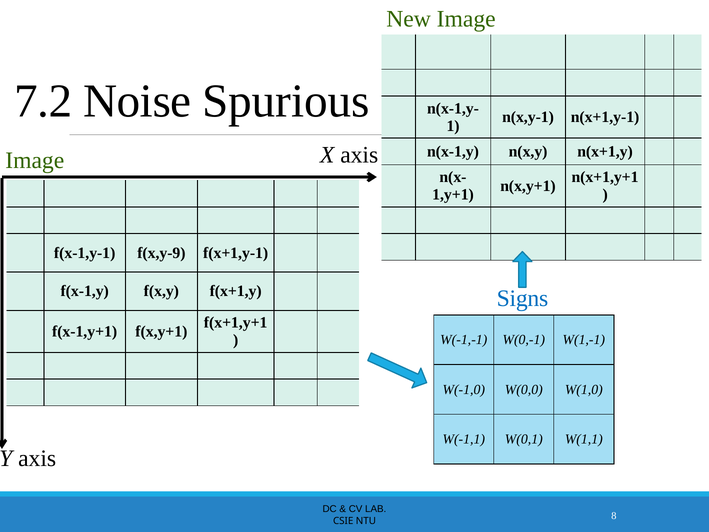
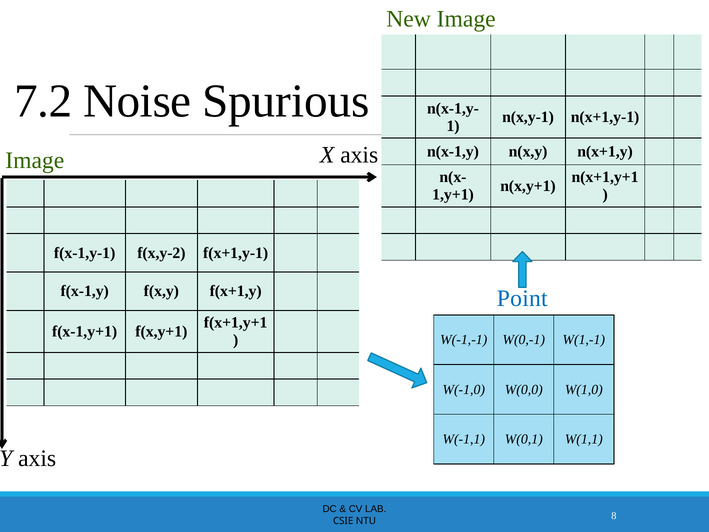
f(x,y-9: f(x,y-9 -> f(x,y-2
Signs: Signs -> Point
